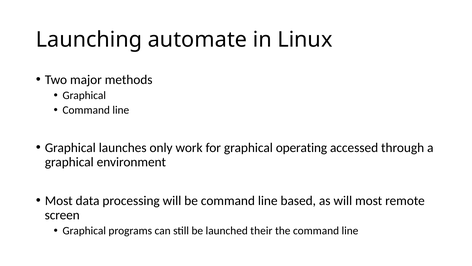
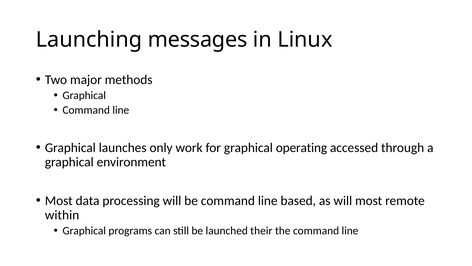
automate: automate -> messages
screen: screen -> within
